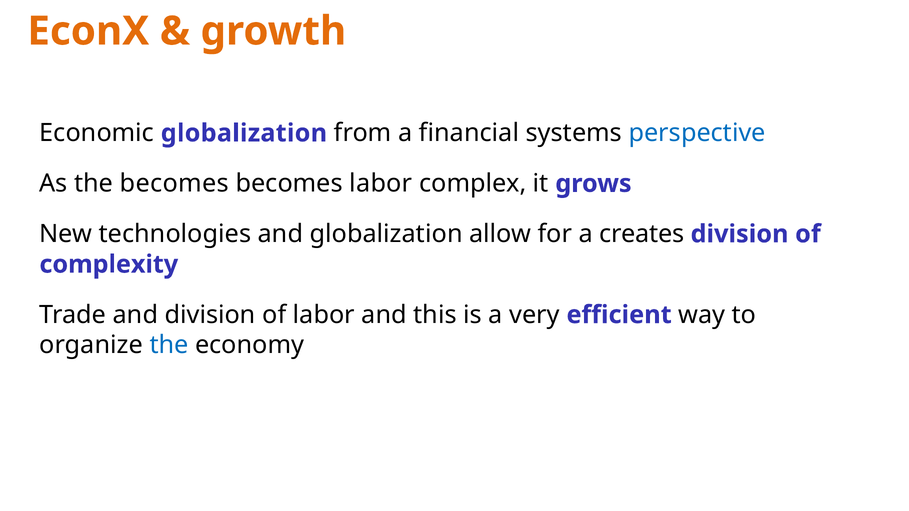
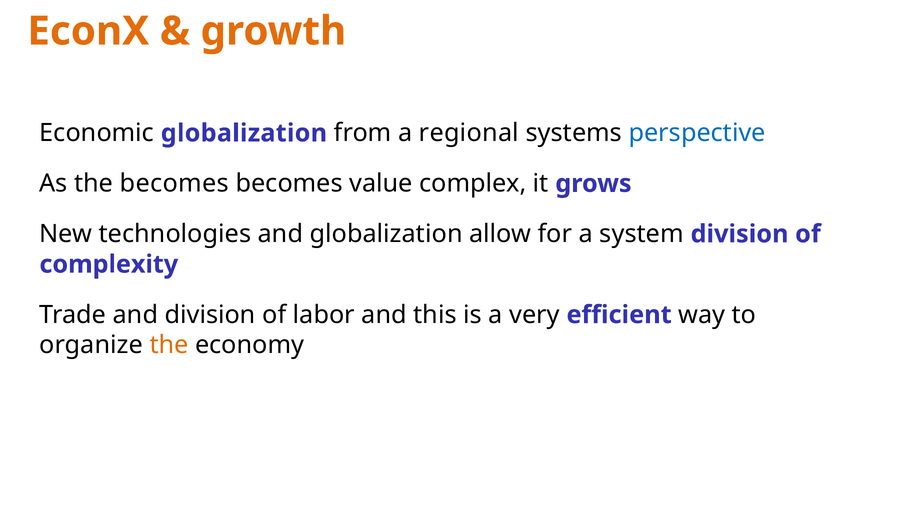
financial: financial -> regional
becomes labor: labor -> value
creates: creates -> system
the at (169, 345) colour: blue -> orange
